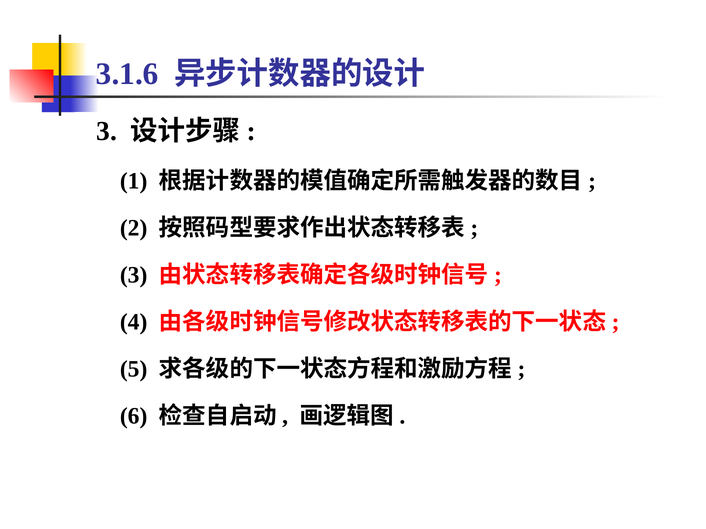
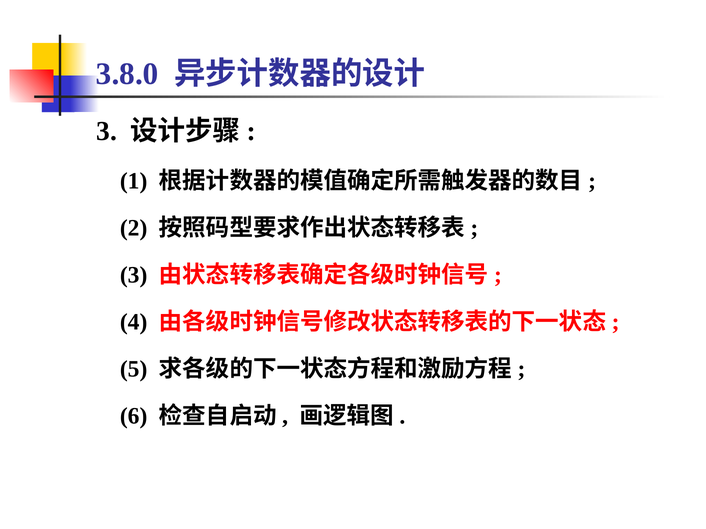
3.1.6: 3.1.6 -> 3.8.0
